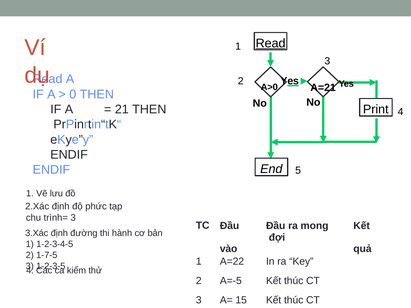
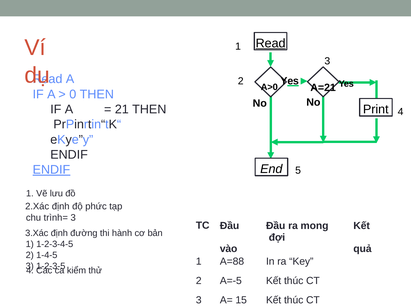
ENDIF at (51, 170) underline: none -> present
1-7-5: 1-7-5 -> 1-4-5
A=22: A=22 -> A=88
